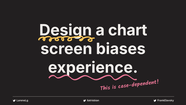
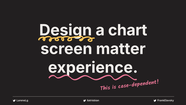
biases: biases -> matter
